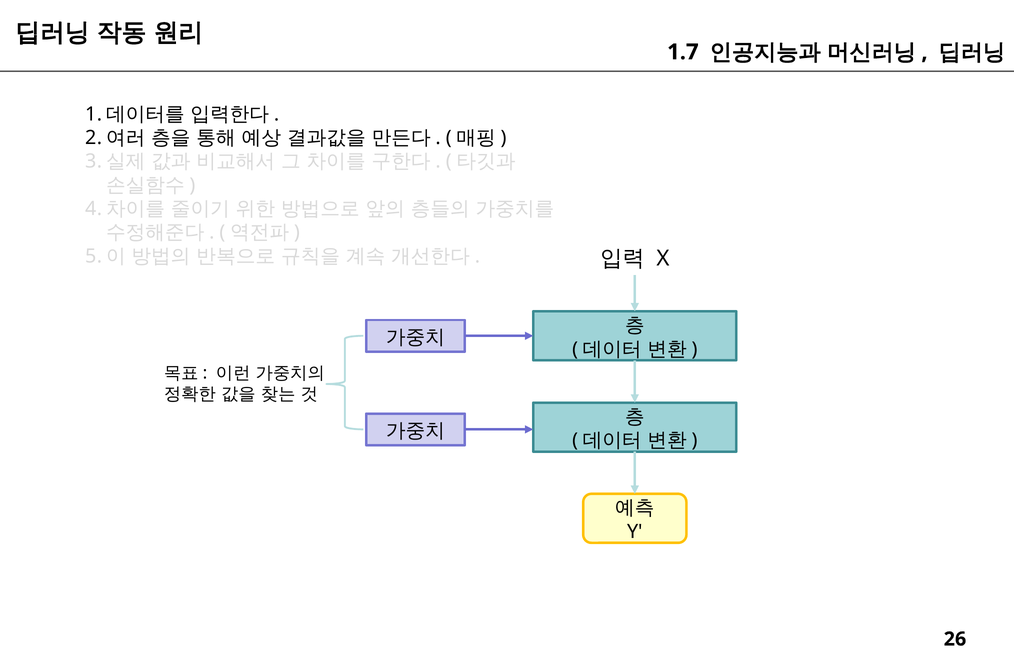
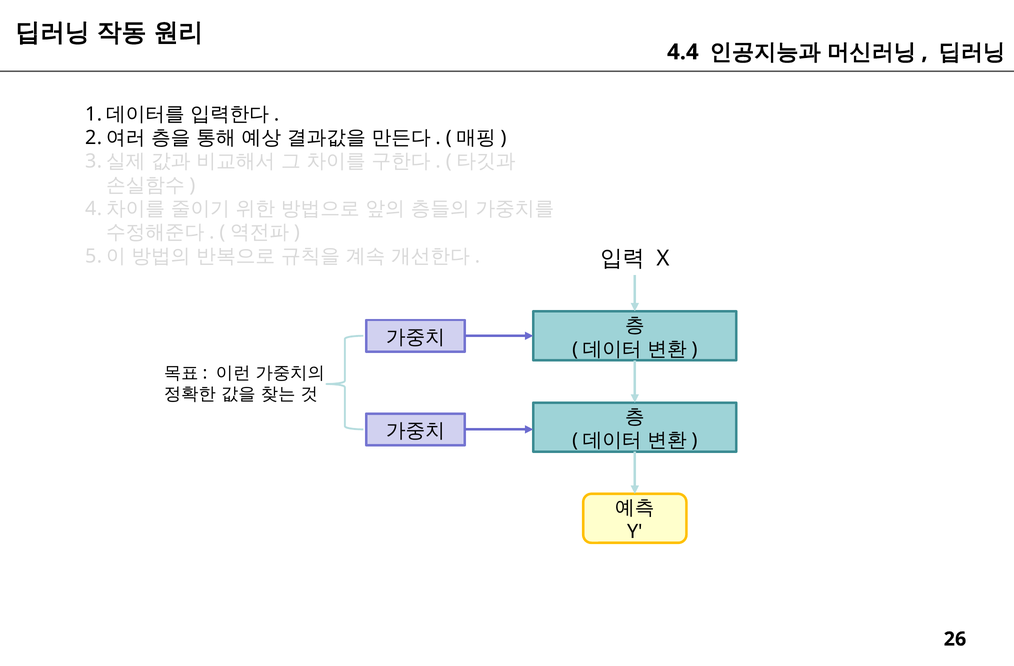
1.7: 1.7 -> 4.4
